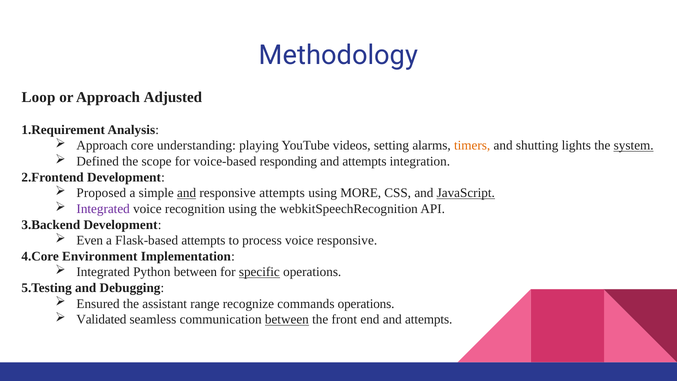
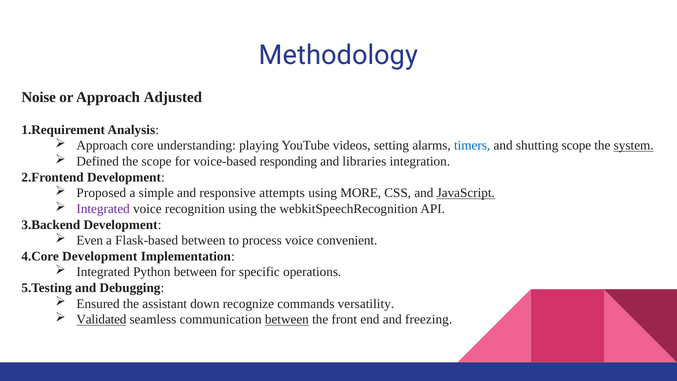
Loop: Loop -> Noise
timers colour: orange -> blue
shutting lights: lights -> scope
attempts at (364, 161): attempts -> libraries
and at (187, 193) underline: present -> none
Flask-based attempts: attempts -> between
voice responsive: responsive -> convenient
Environment at (100, 256): Environment -> Development
specific underline: present -> none
range: range -> down
commands operations: operations -> versatility
Validated underline: none -> present
end and attempts: attempts -> freezing
